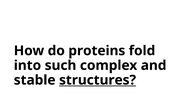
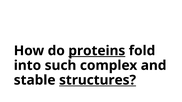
proteins underline: none -> present
